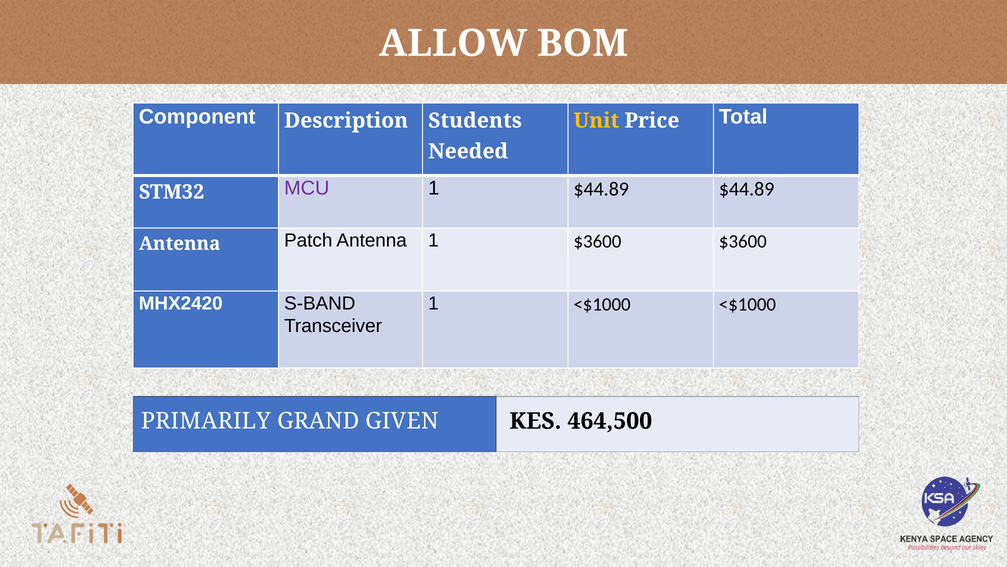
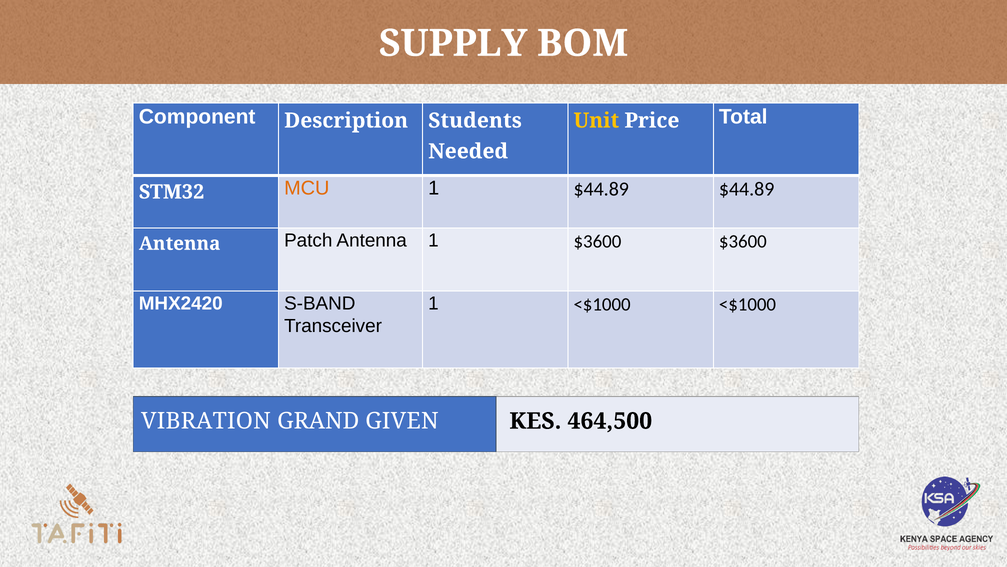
ALLOW: ALLOW -> SUPPLY
MCU colour: purple -> orange
PRIMARILY: PRIMARILY -> VIBRATION
